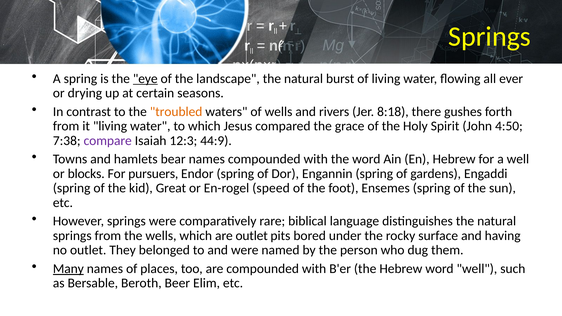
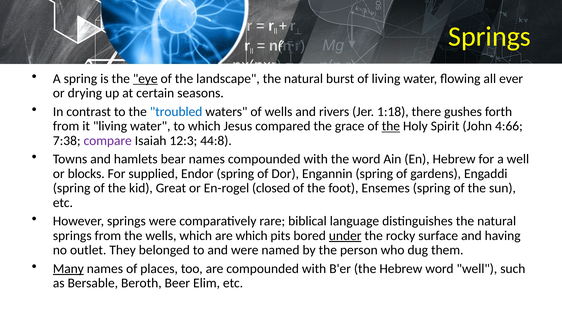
troubled colour: orange -> blue
8:18: 8:18 -> 1:18
the at (391, 126) underline: none -> present
4:50: 4:50 -> 4:66
44:9: 44:9 -> 44:8
pursuers: pursuers -> supplied
speed: speed -> closed
are outlet: outlet -> which
under underline: none -> present
